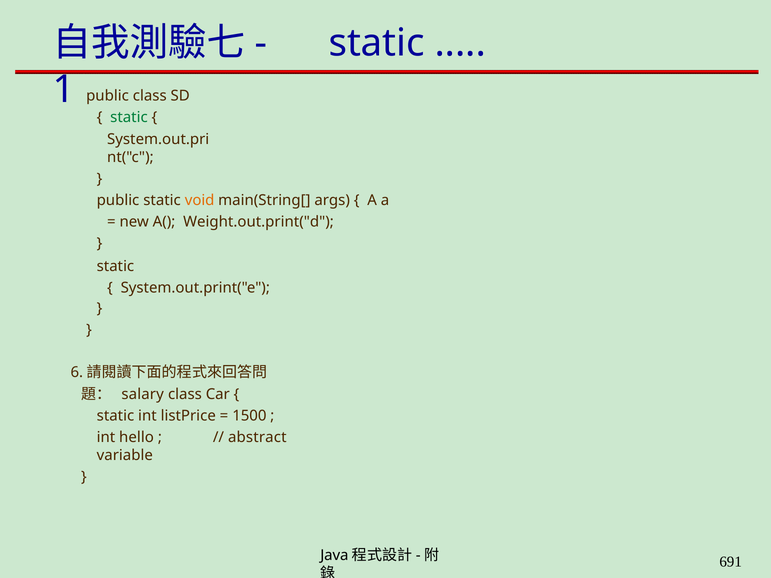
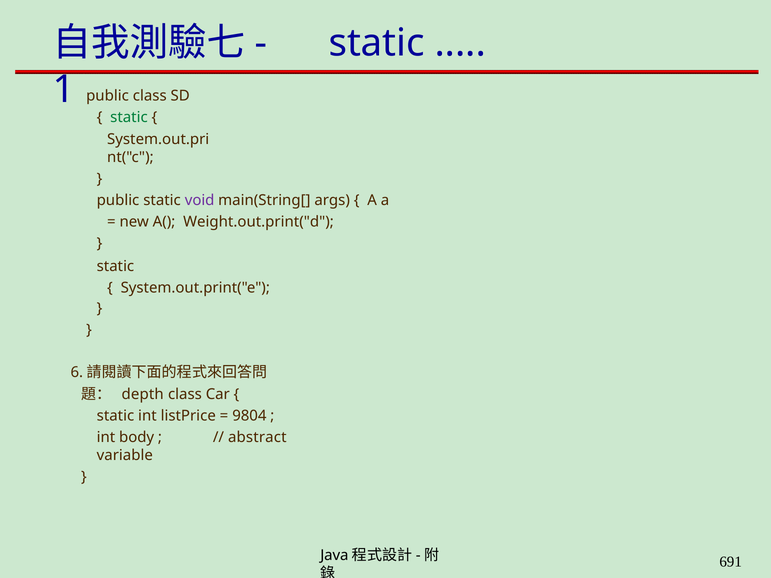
void colour: orange -> purple
salary: salary -> depth
1500: 1500 -> 9804
hello: hello -> body
